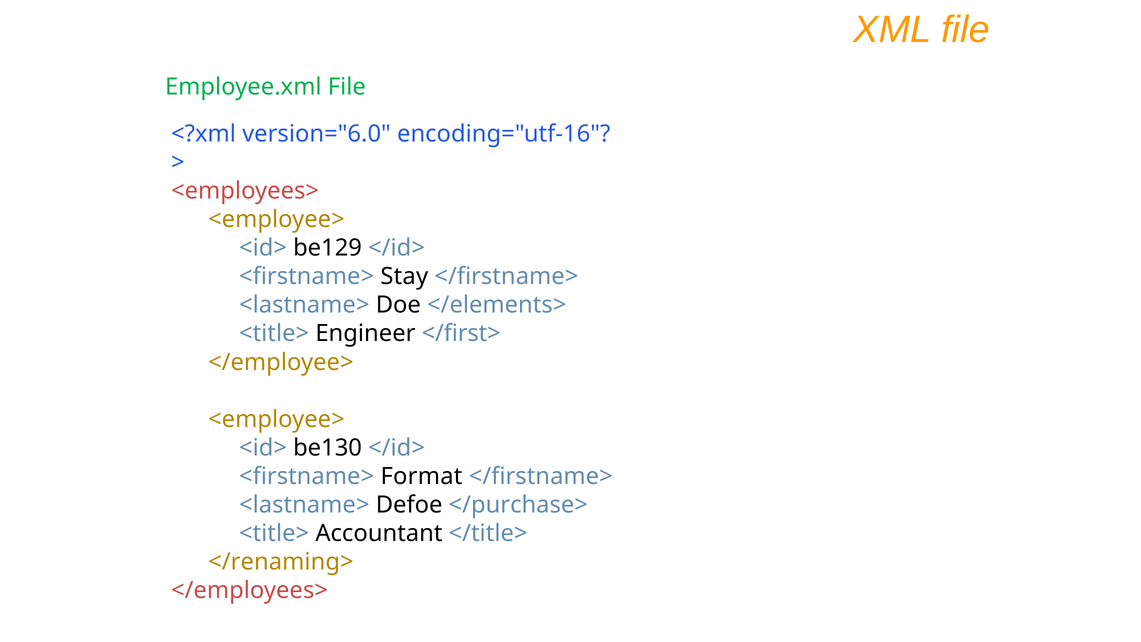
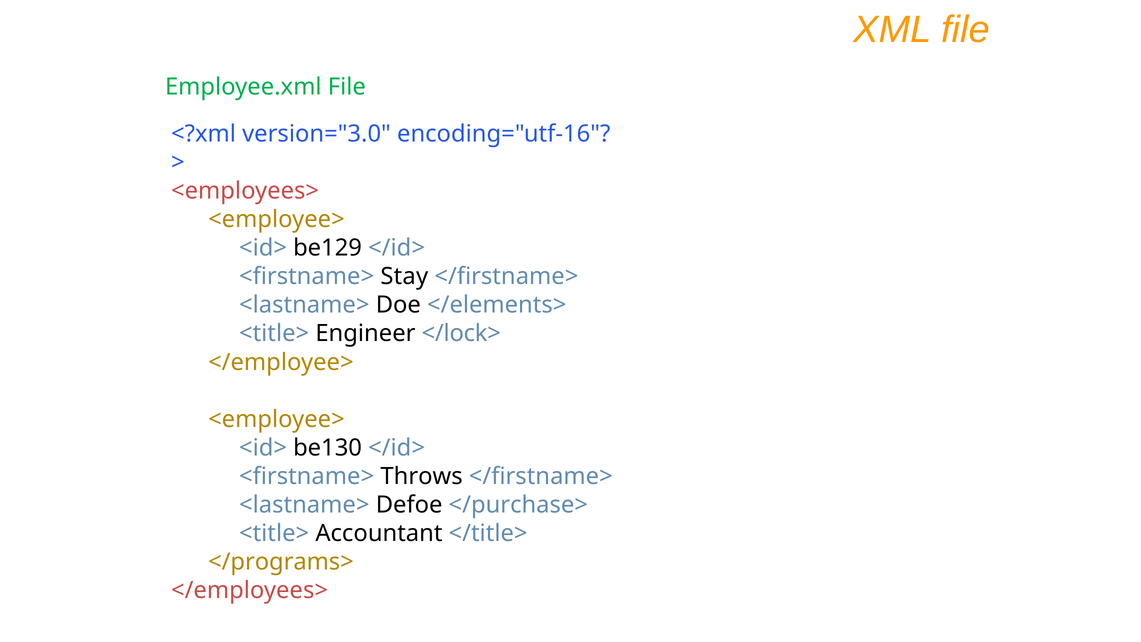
version="6.0: version="6.0 -> version="3.0
</first>: </first> -> </lock>
Format: Format -> Throws
</renaming>: </renaming> -> </programs>
